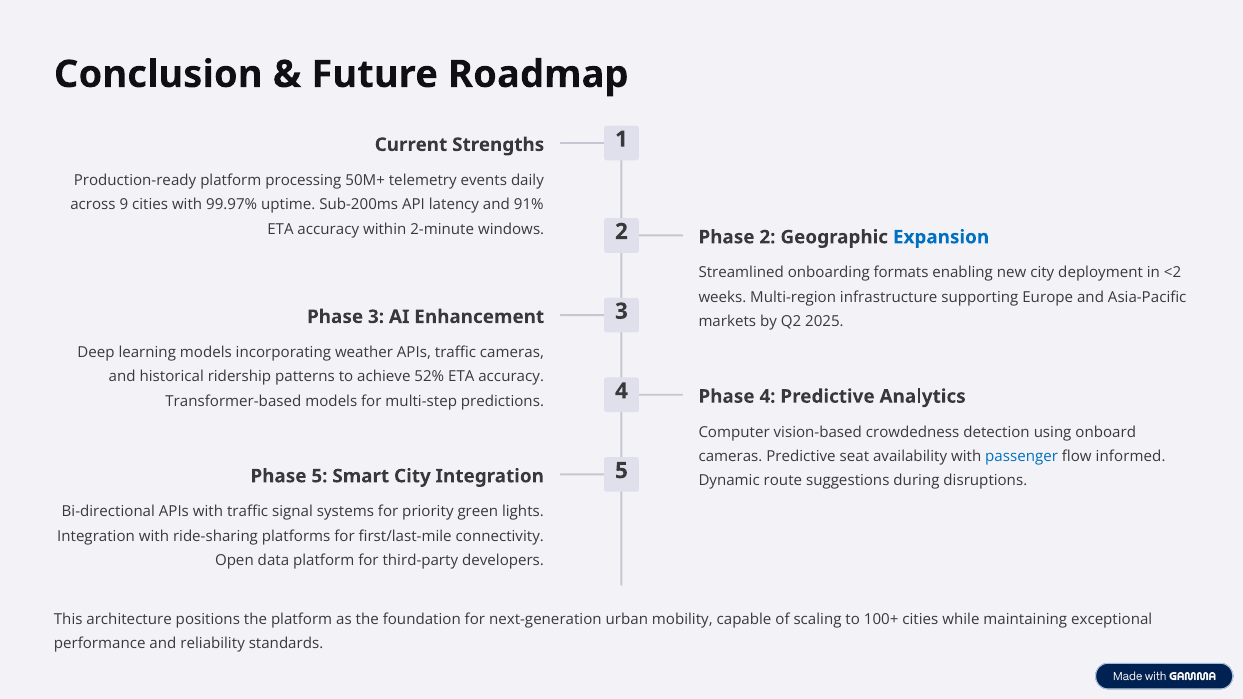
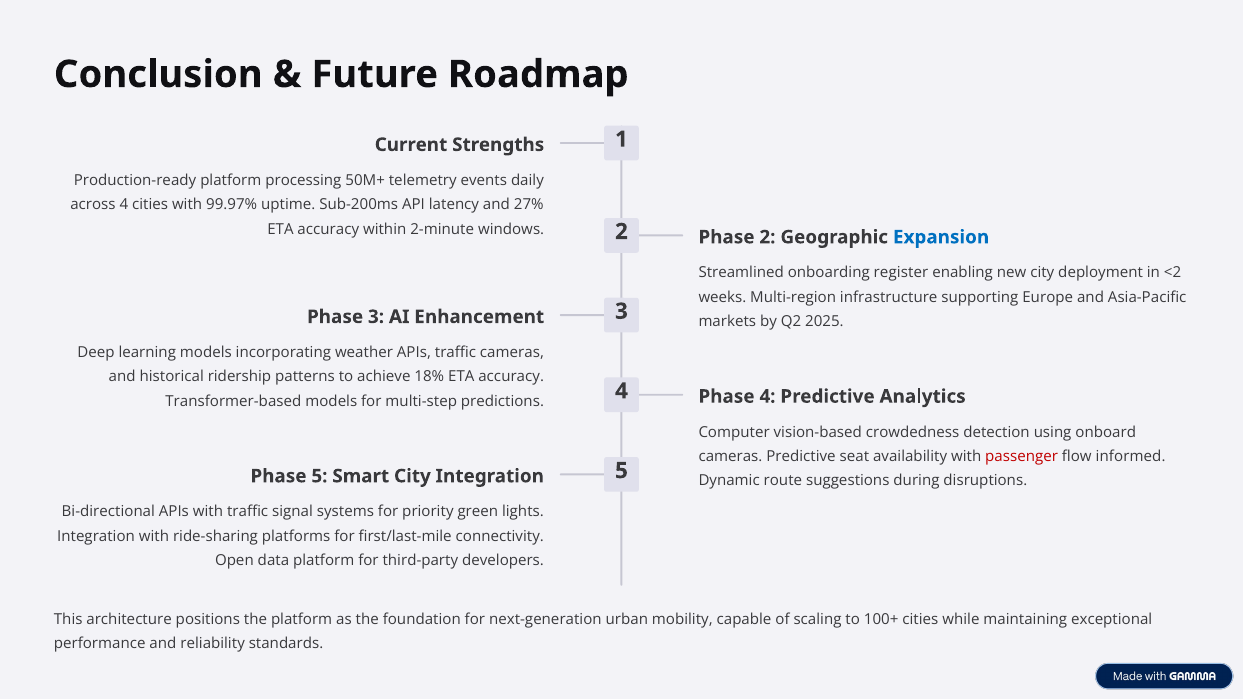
across 9: 9 -> 4
91%: 91% -> 27%
formats: formats -> register
52%: 52% -> 18%
passenger colour: blue -> red
